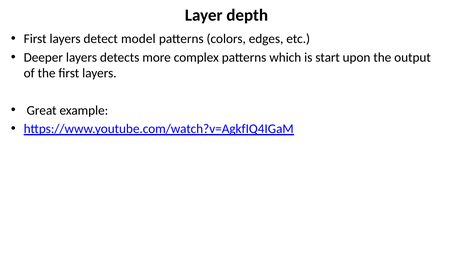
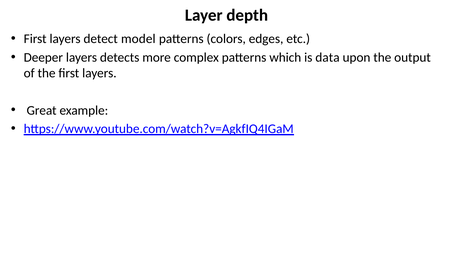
start: start -> data
